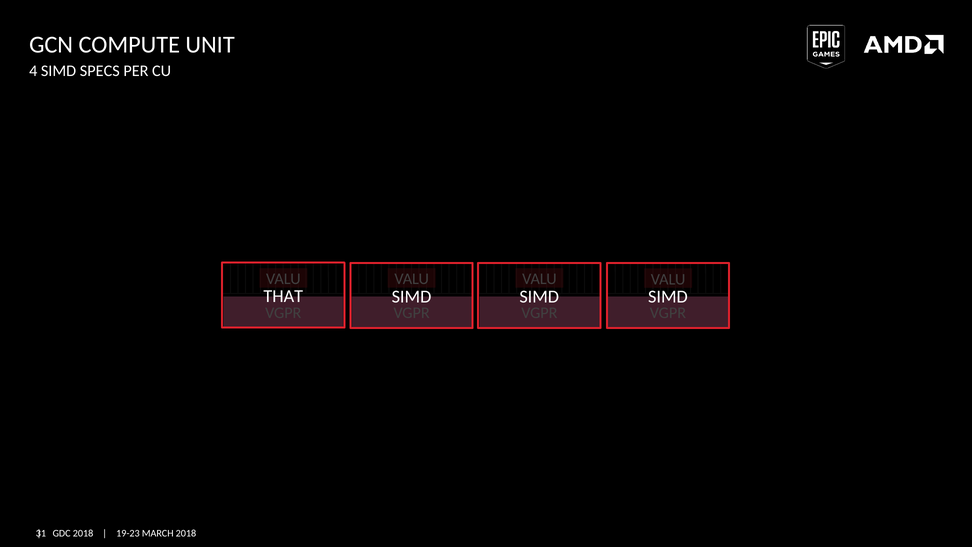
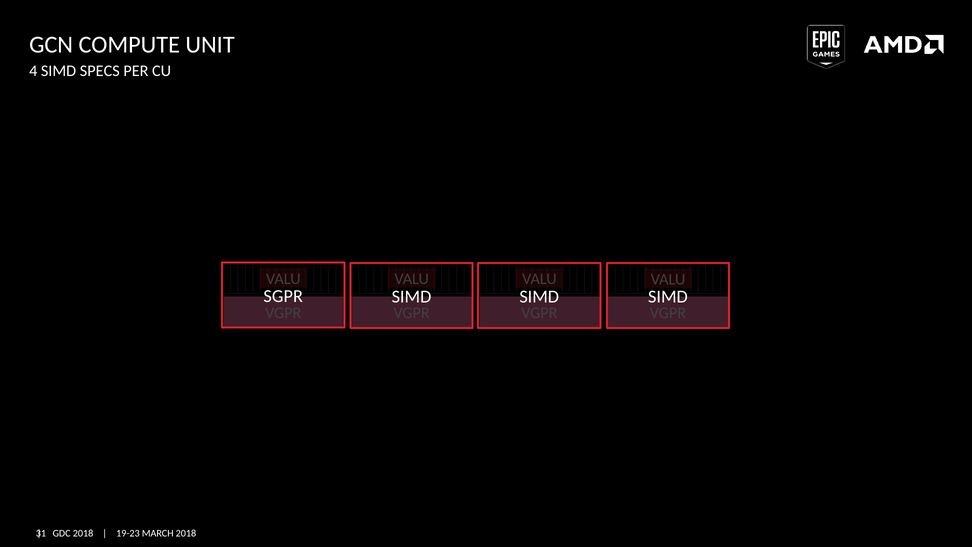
THAT: THAT -> SGPR
